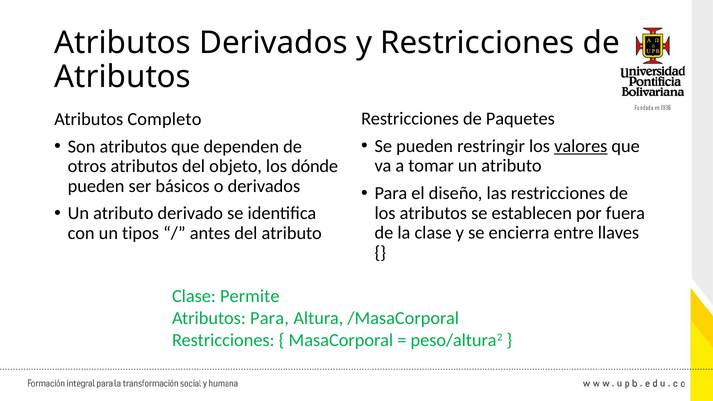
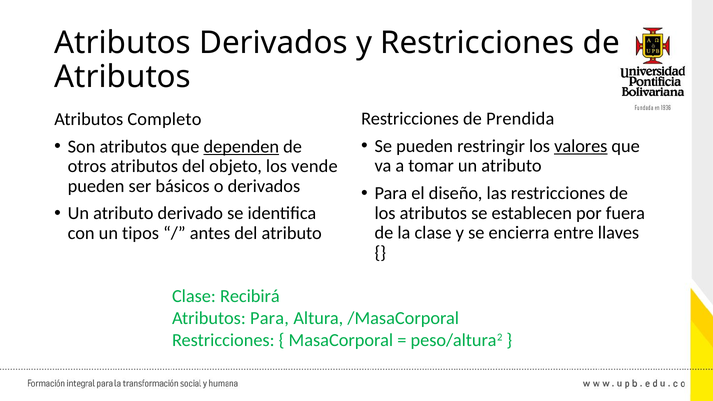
Paquetes: Paquetes -> Prendida
dependen underline: none -> present
dónde: dónde -> vende
Permite: Permite -> Recibirá
